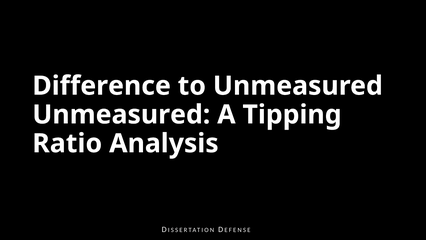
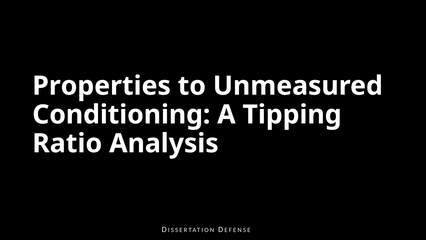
Difference: Difference -> Properties
Unmeasured at (121, 115): Unmeasured -> Conditioning
